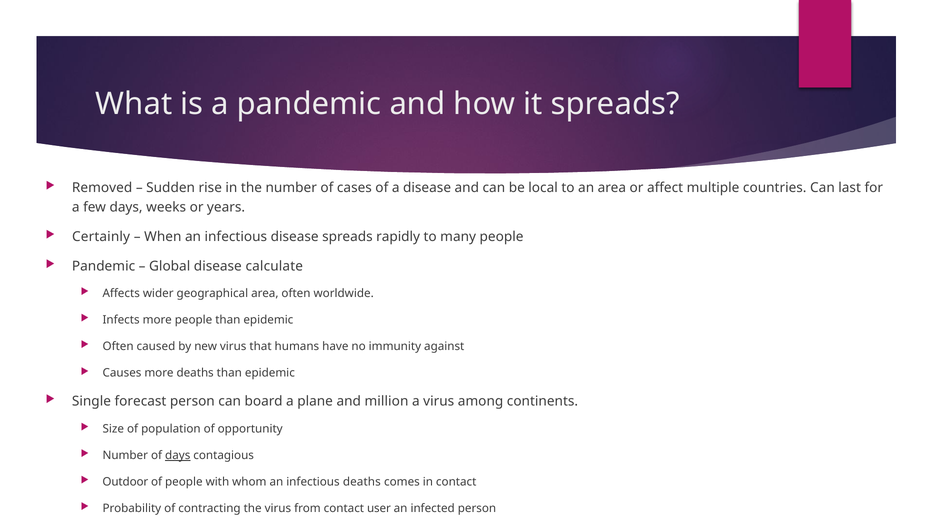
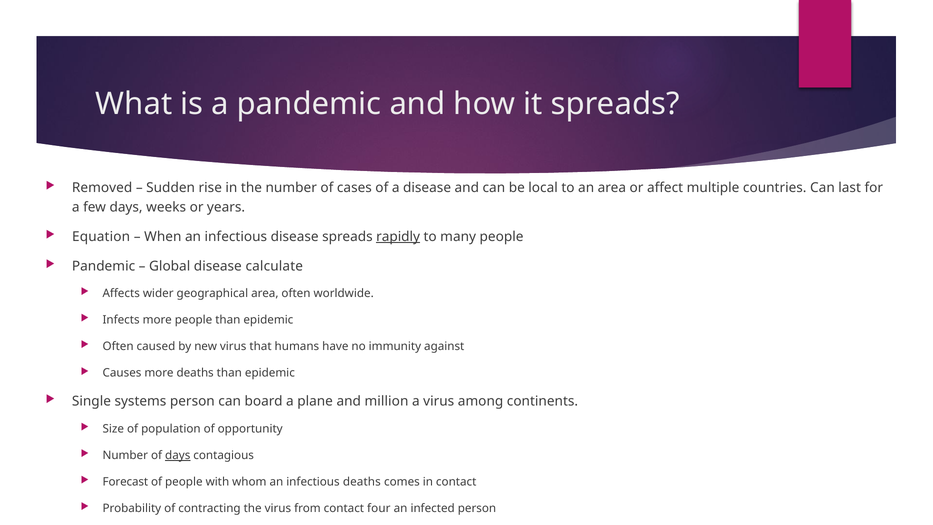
Certainly: Certainly -> Equation
rapidly underline: none -> present
forecast: forecast -> systems
Outdoor: Outdoor -> Forecast
user: user -> four
